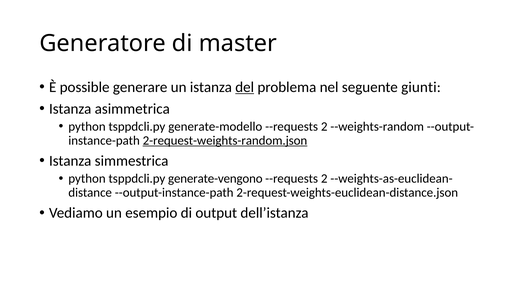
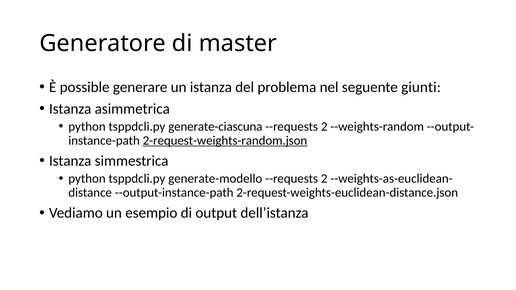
del underline: present -> none
generate-modello: generate-modello -> generate-ciascuna
generate-vengono: generate-vengono -> generate-modello
